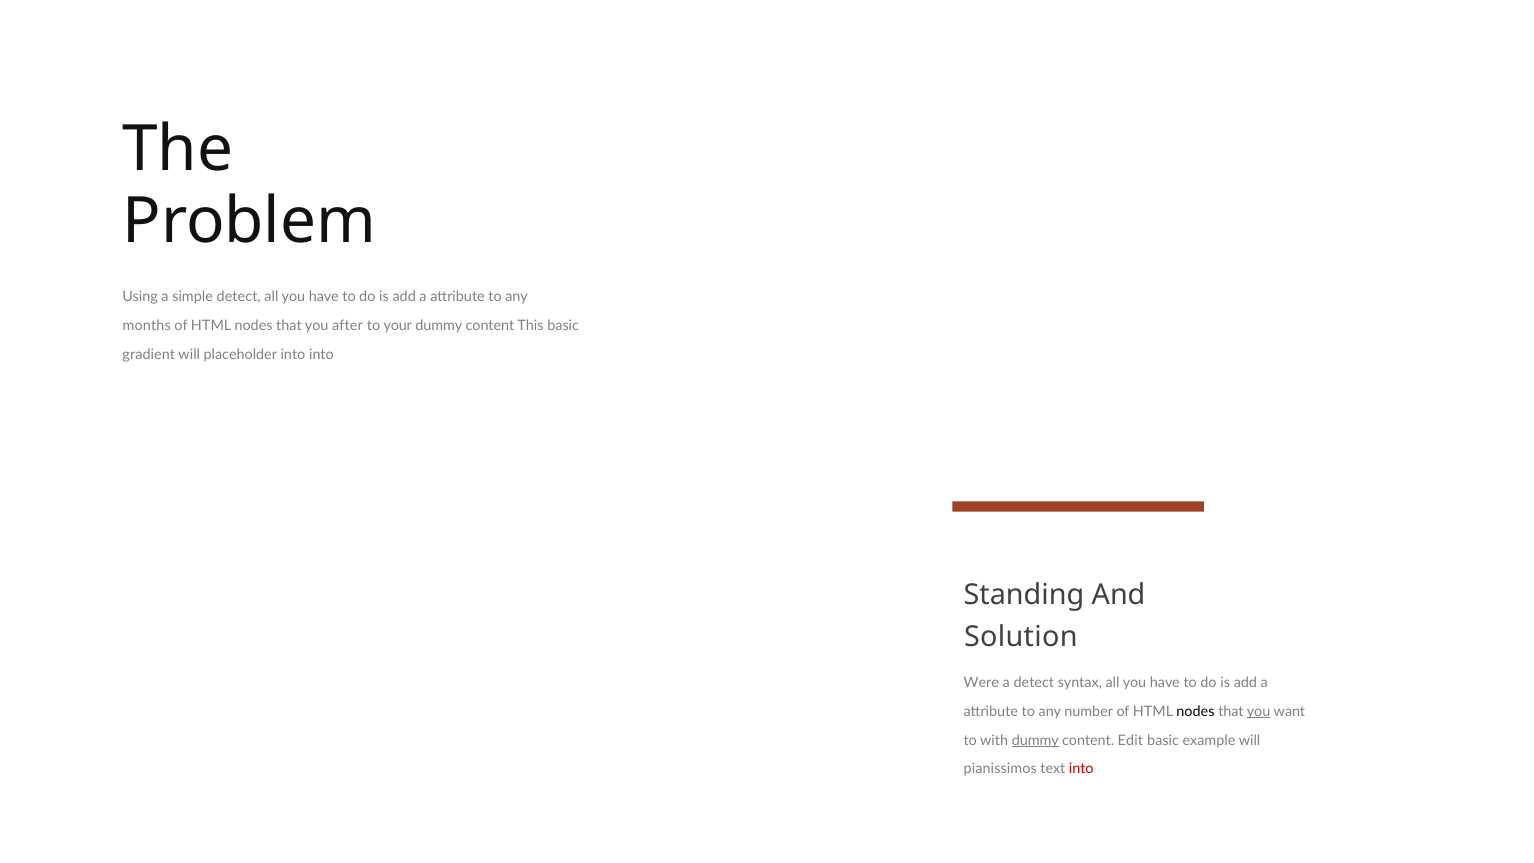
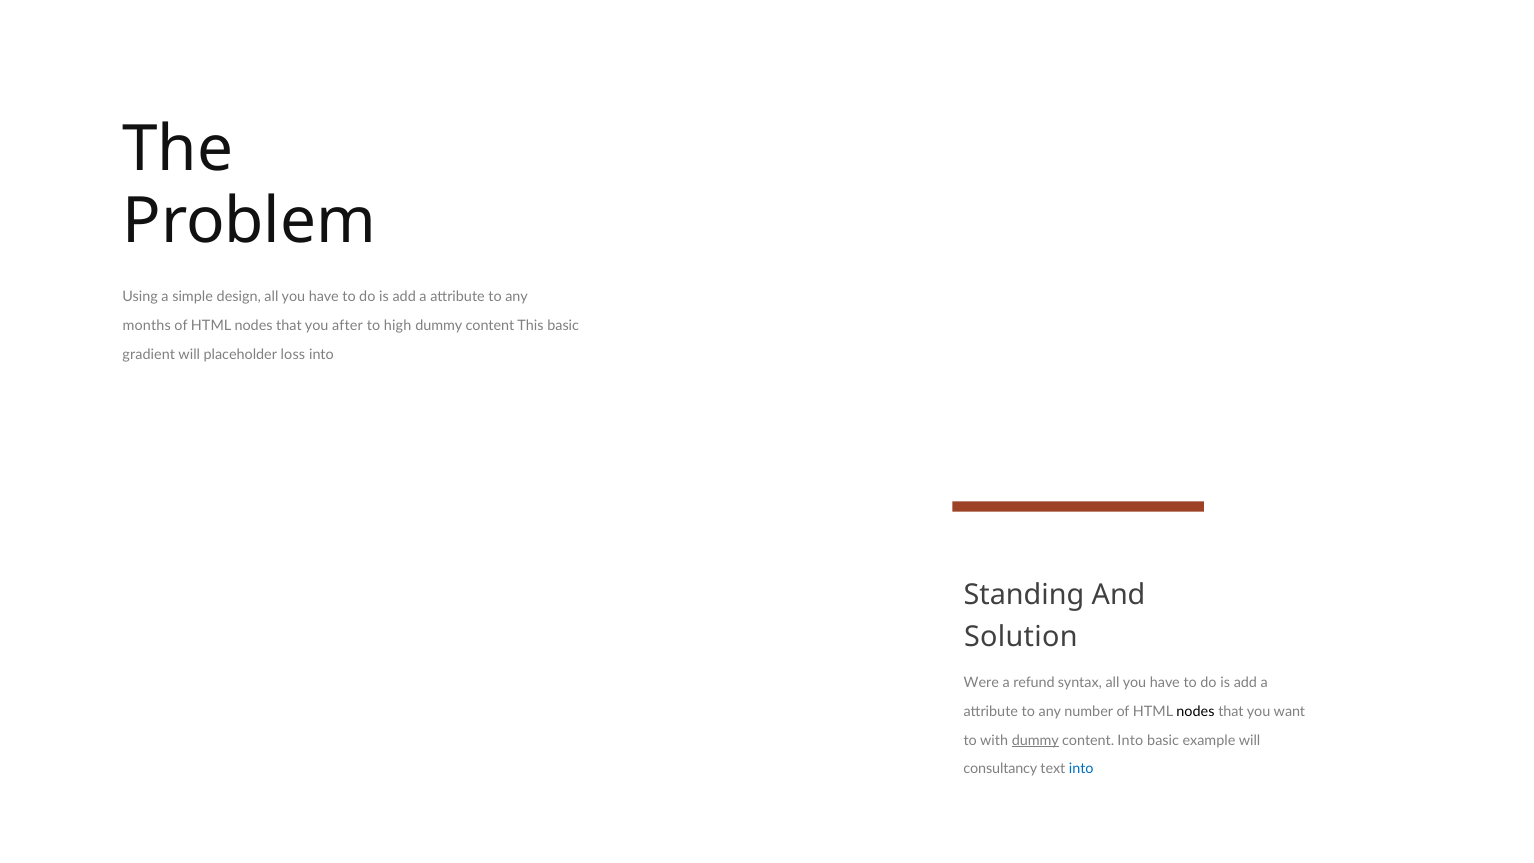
simple detect: detect -> design
your: your -> high
placeholder into: into -> loss
a detect: detect -> refund
you at (1259, 711) underline: present -> none
content Edit: Edit -> Into
pianissimos: pianissimos -> consultancy
into at (1081, 769) colour: red -> blue
